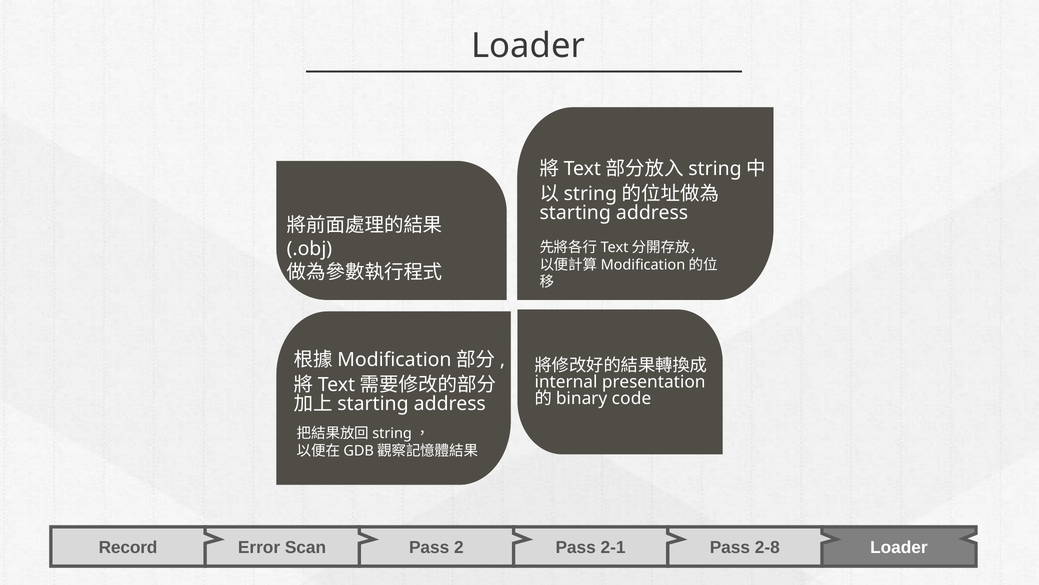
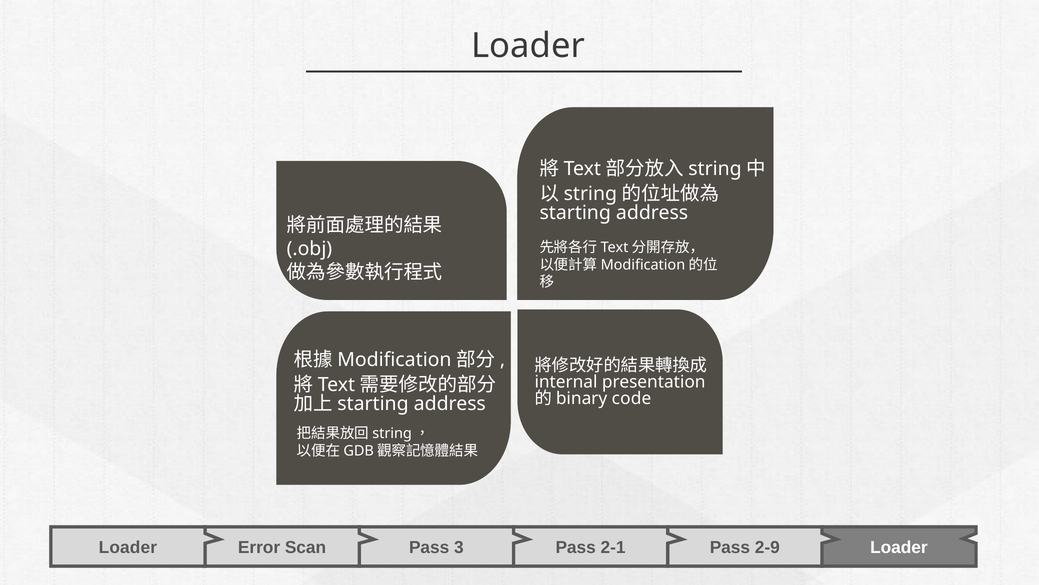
Record at (128, 547): Record -> Loader
2: 2 -> 3
2-8: 2-8 -> 2-9
